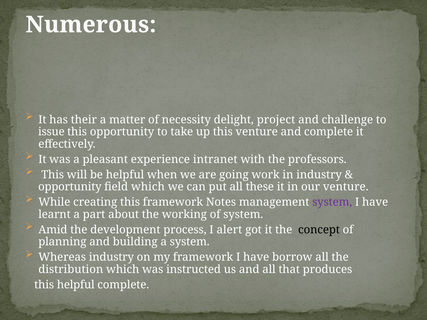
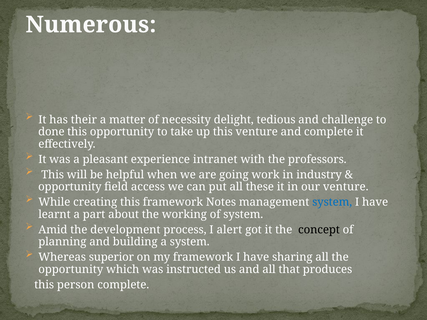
project: project -> tedious
issue: issue -> done
field which: which -> access
system at (332, 202) colour: purple -> blue
Whereas industry: industry -> superior
borrow: borrow -> sharing
distribution at (71, 270): distribution -> opportunity
this helpful: helpful -> person
